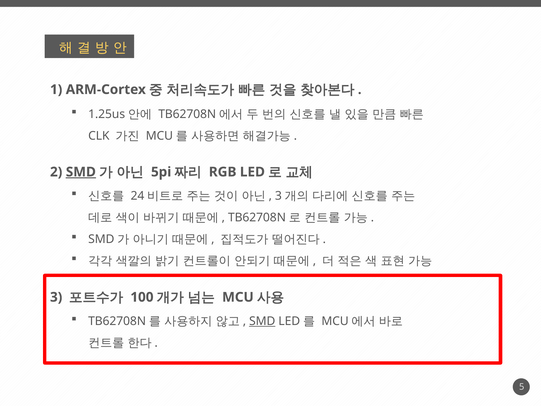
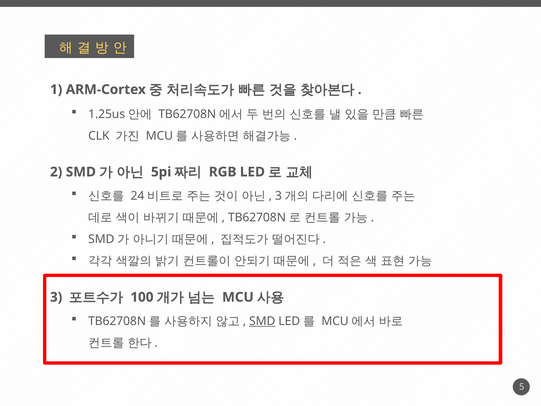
SMD at (81, 172) underline: present -> none
